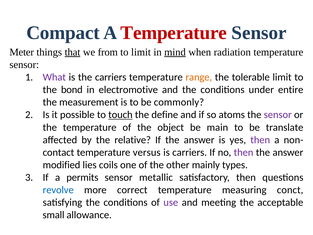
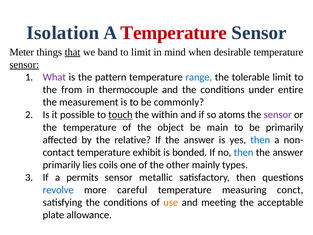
Compact: Compact -> Isolation
from: from -> band
mind underline: present -> none
radiation: radiation -> desirable
sensor at (24, 65) underline: none -> present
the carriers: carriers -> pattern
range colour: orange -> blue
bond: bond -> from
electromotive: electromotive -> thermocouple
define: define -> within
be translate: translate -> primarily
then at (260, 140) colour: purple -> blue
versus: versus -> exhibit
is carriers: carriers -> bonded
then at (244, 152) colour: purple -> blue
modified at (62, 165): modified -> primarily
correct: correct -> careful
use colour: purple -> orange
small: small -> plate
